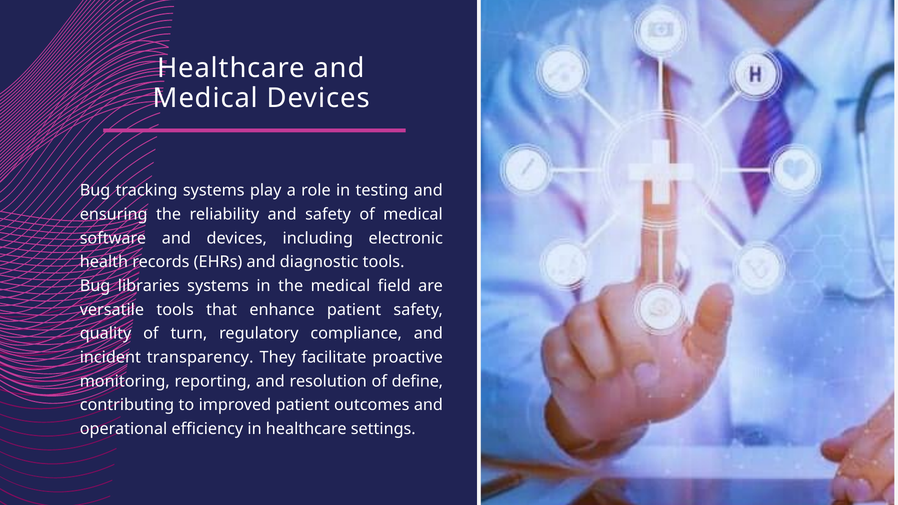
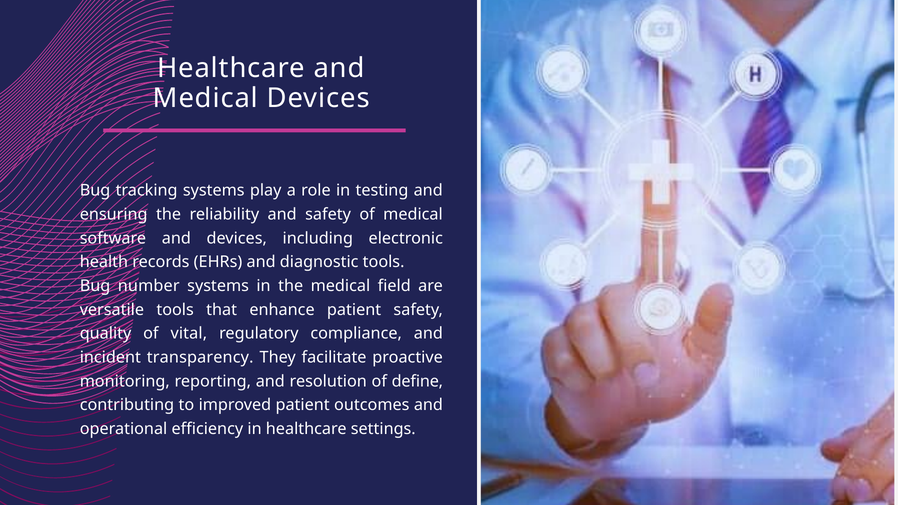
libraries: libraries -> number
turn: turn -> vital
